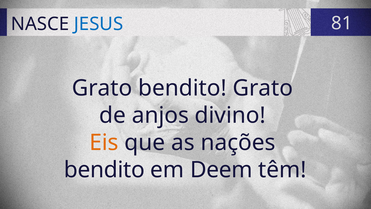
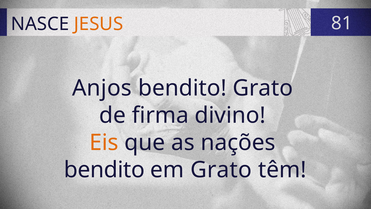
JESUS colour: blue -> orange
Grato at (102, 88): Grato -> Anjos
anjos: anjos -> firma
em Deem: Deem -> Grato
